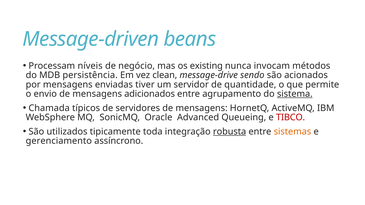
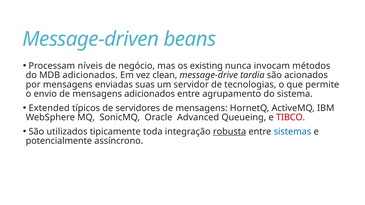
MDB persistência: persistência -> adicionados
sendo: sendo -> tardia
tiver: tiver -> suas
quantidade: quantidade -> tecnologias
sistema underline: present -> none
Chamada: Chamada -> Extended
sistemas colour: orange -> blue
gerenciamento: gerenciamento -> potencialmente
